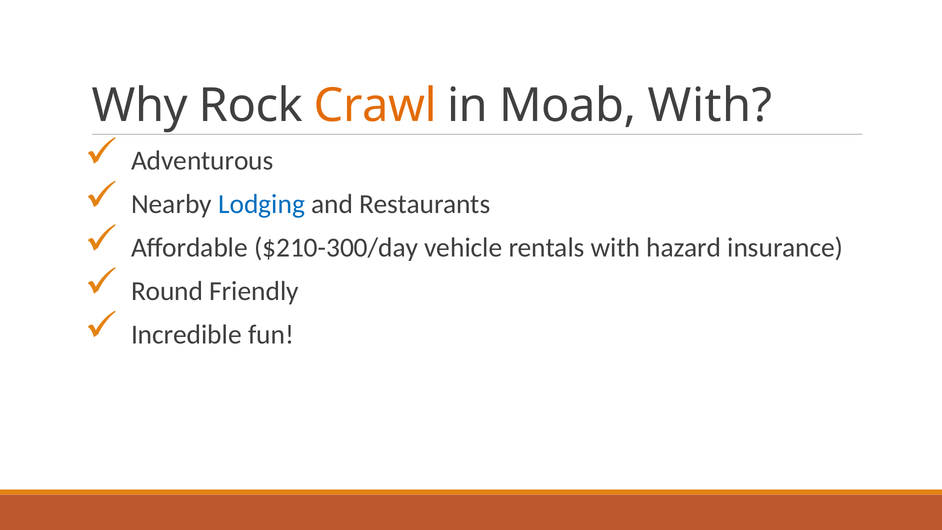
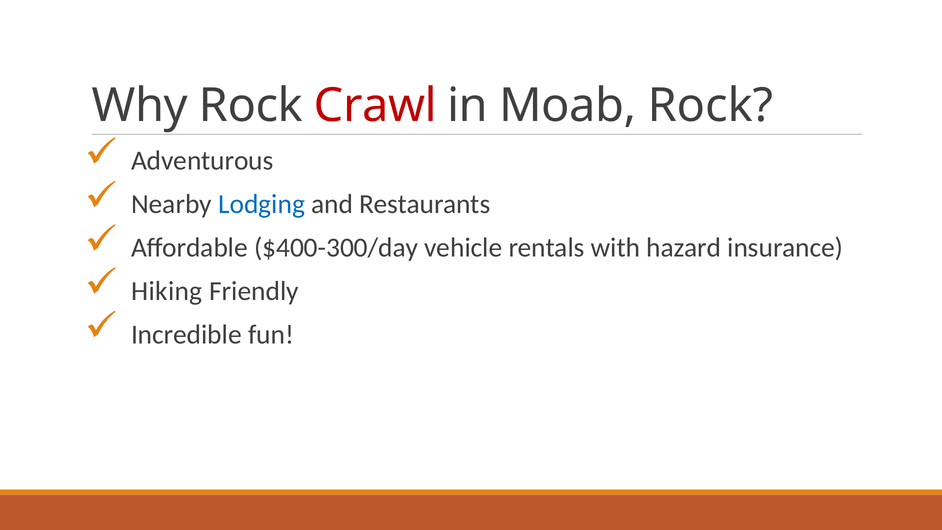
Crawl colour: orange -> red
Moab With: With -> Rock
$210-300/day: $210-300/day -> $400-300/day
Round: Round -> Hiking
